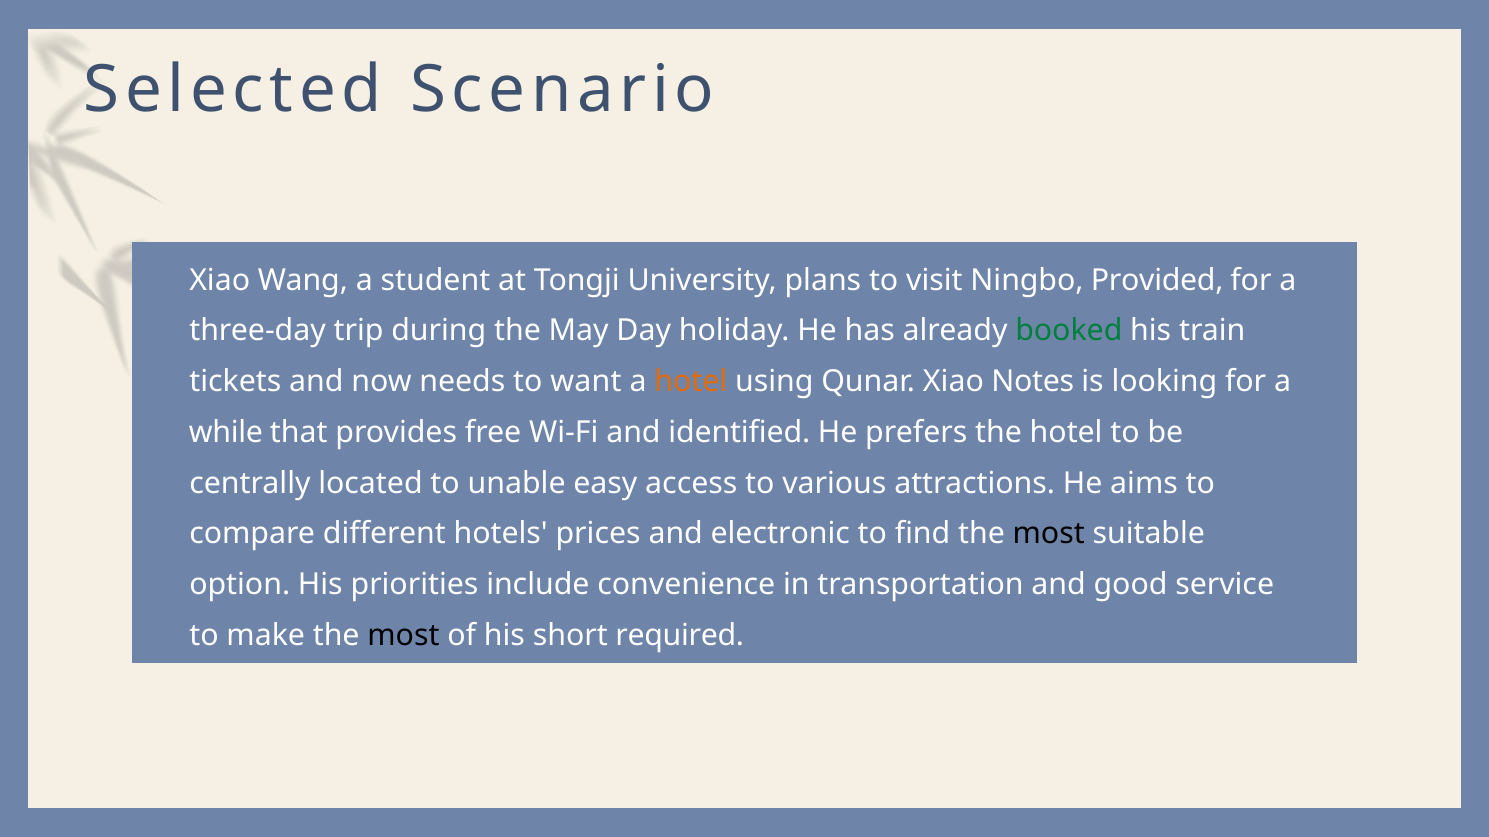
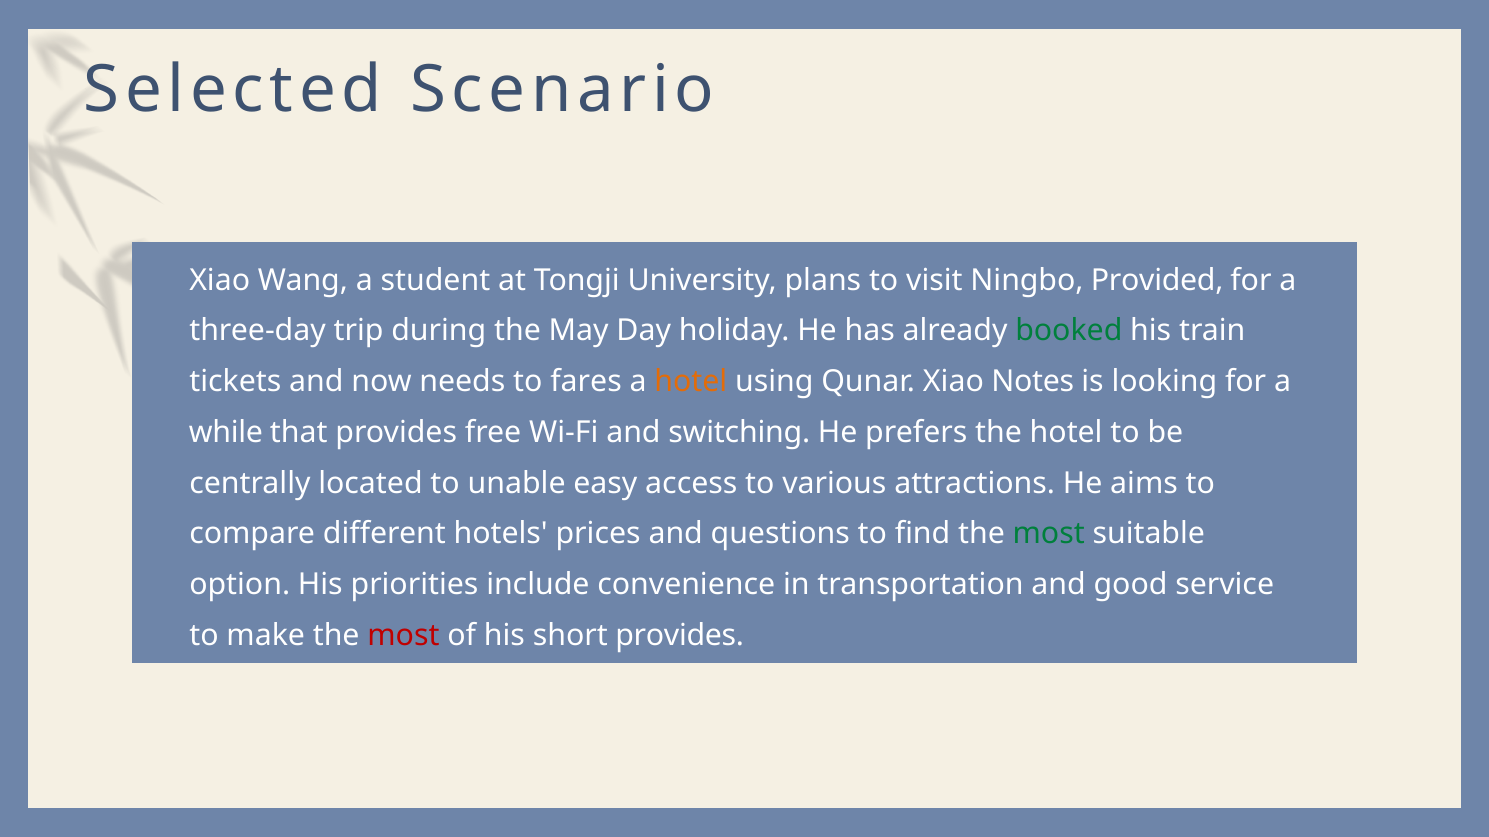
want: want -> fares
identified: identified -> switching
electronic: electronic -> questions
most at (1049, 534) colour: black -> green
most at (403, 636) colour: black -> red
short required: required -> provides
